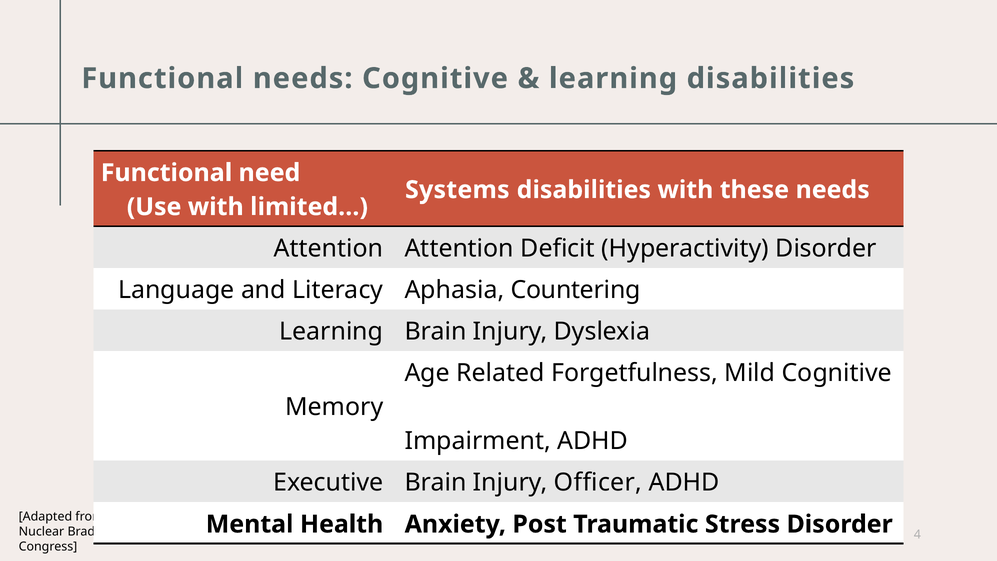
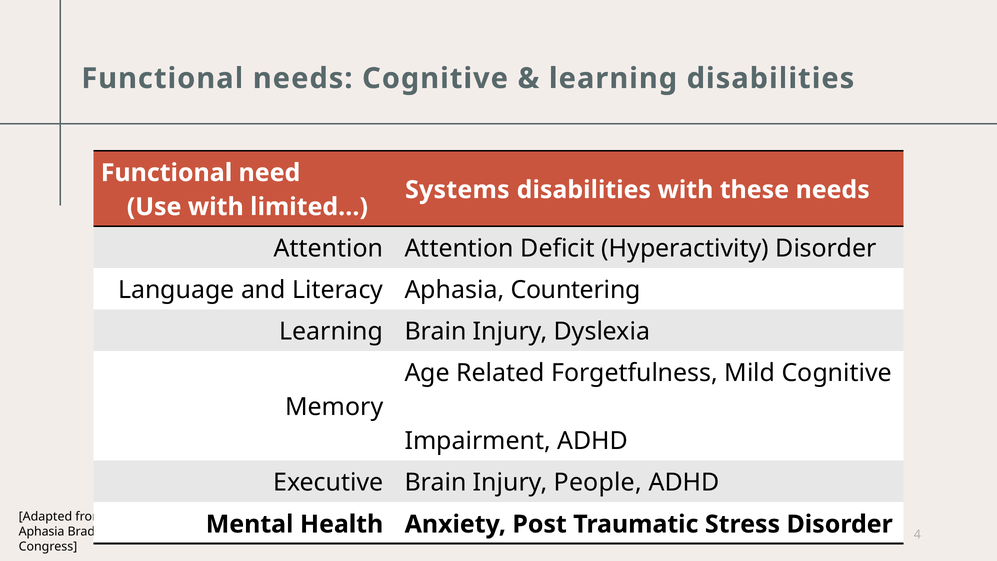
Injury Officer: Officer -> People
Nuclear at (41, 531): Nuclear -> Aphasia
